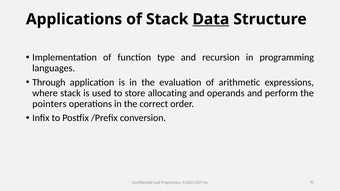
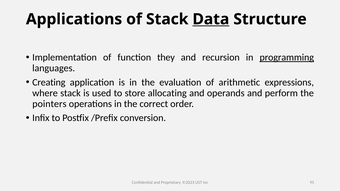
type: type -> they
programming underline: none -> present
Through: Through -> Creating
